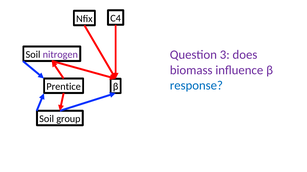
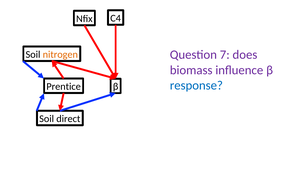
3: 3 -> 7
nitrogen colour: purple -> orange
group: group -> direct
